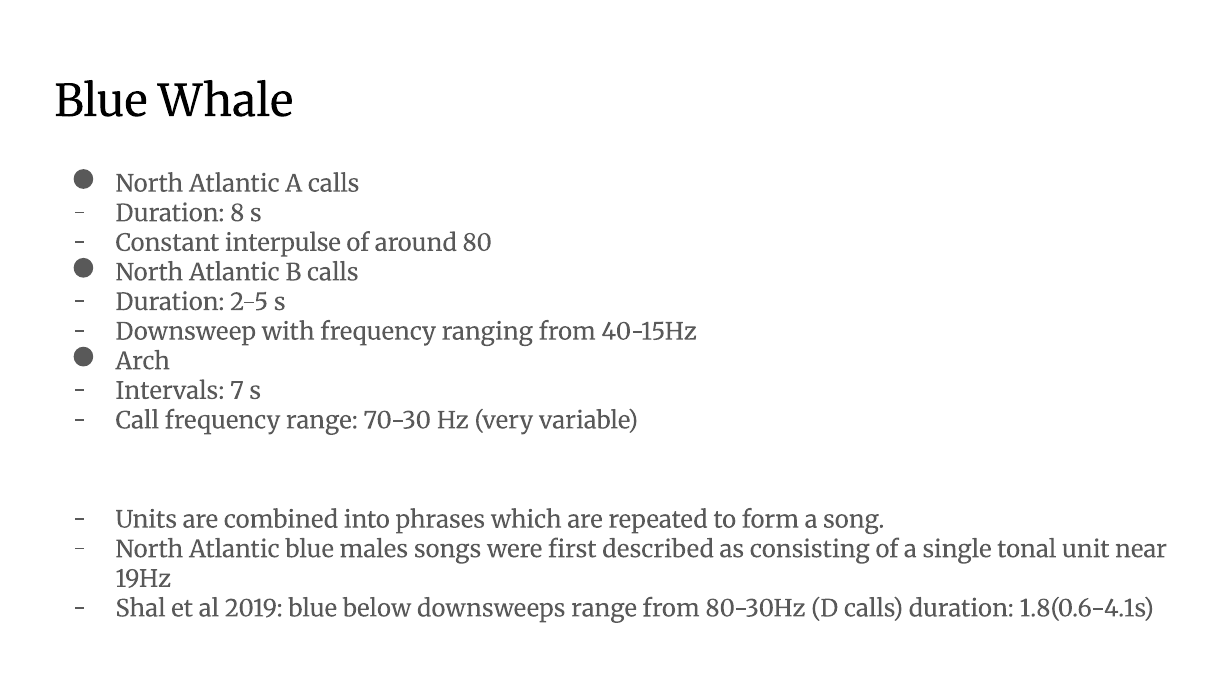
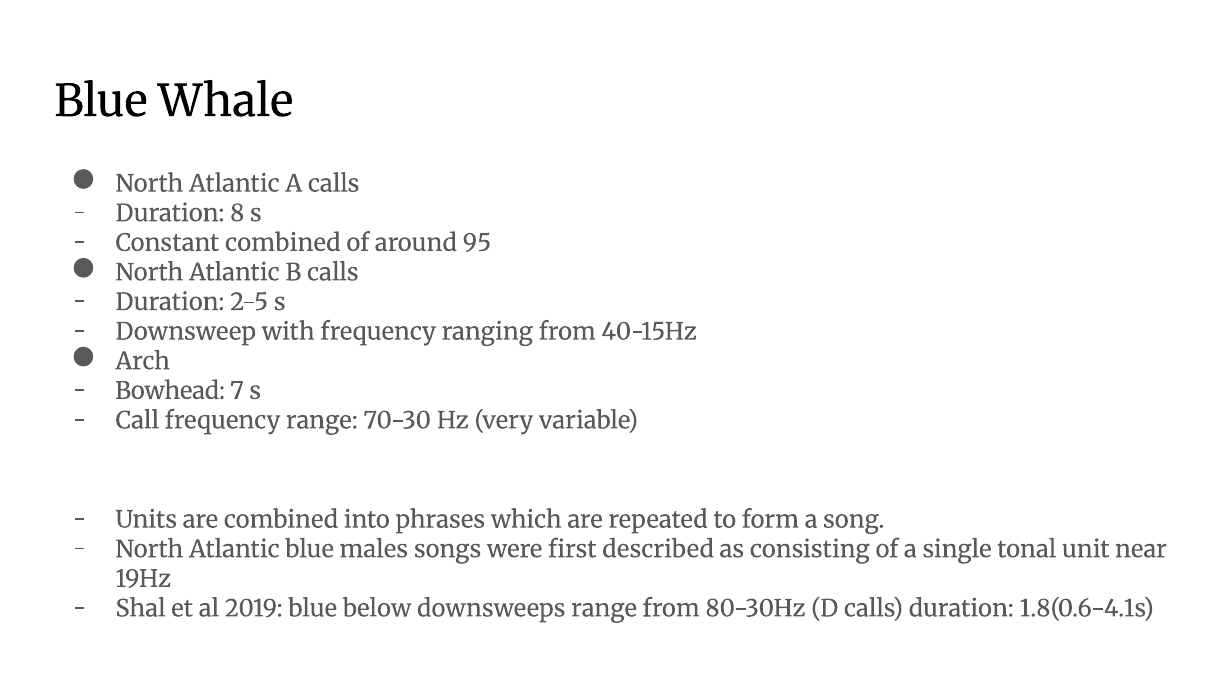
Constant interpulse: interpulse -> combined
80: 80 -> 95
Intervals: Intervals -> Bowhead
